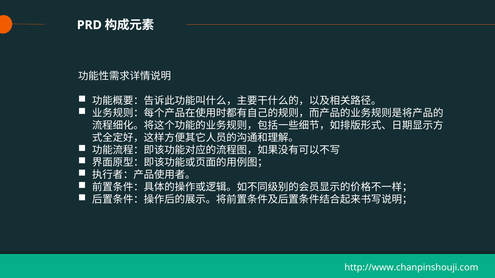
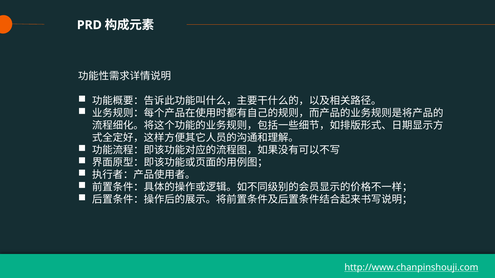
http://www.chanpinshouji.com underline: none -> present
